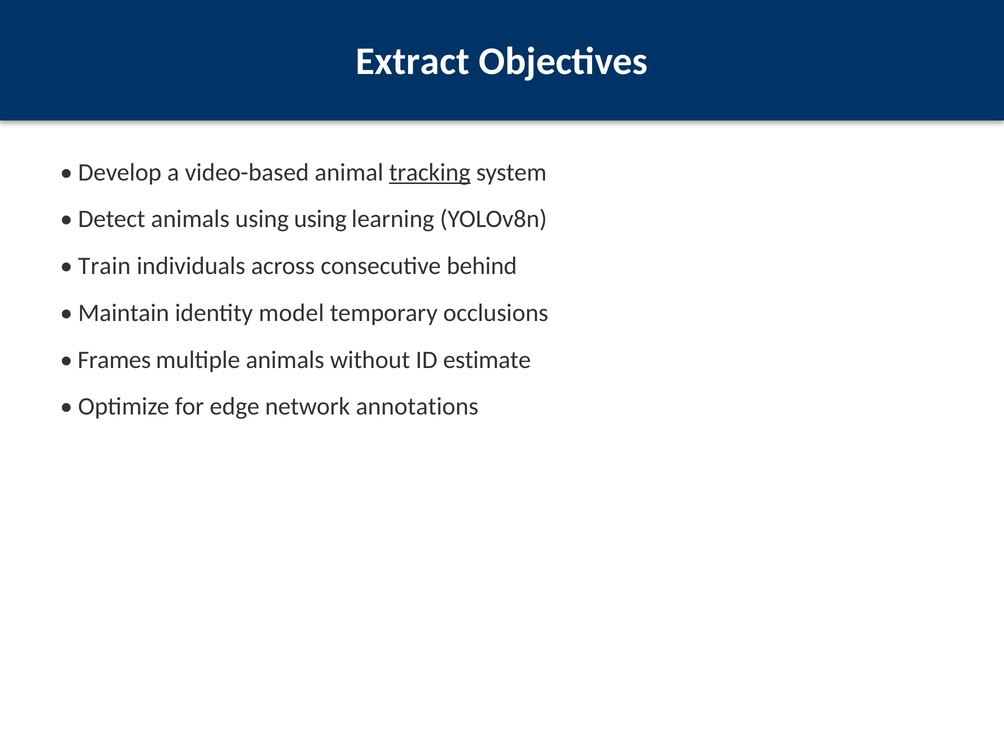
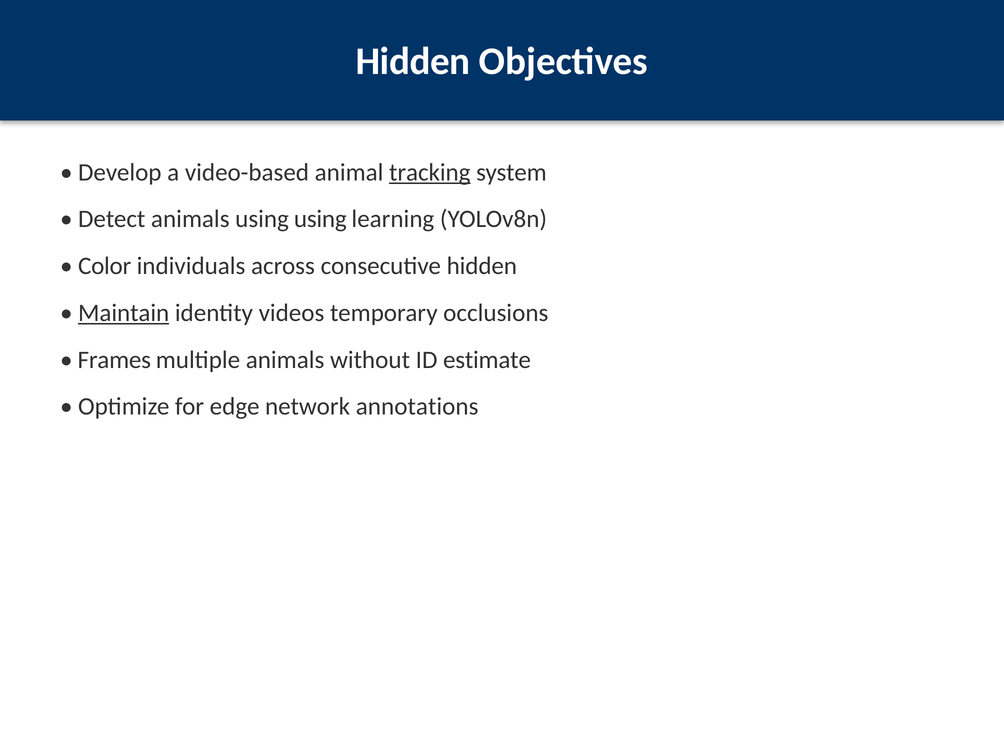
Extract at (413, 61): Extract -> Hidden
Train: Train -> Color
consecutive behind: behind -> hidden
Maintain underline: none -> present
model: model -> videos
